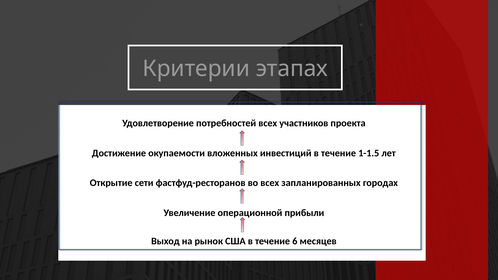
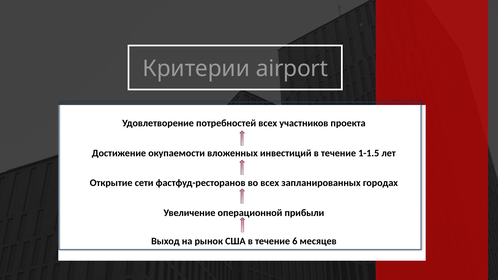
этапах: этапах -> airport
